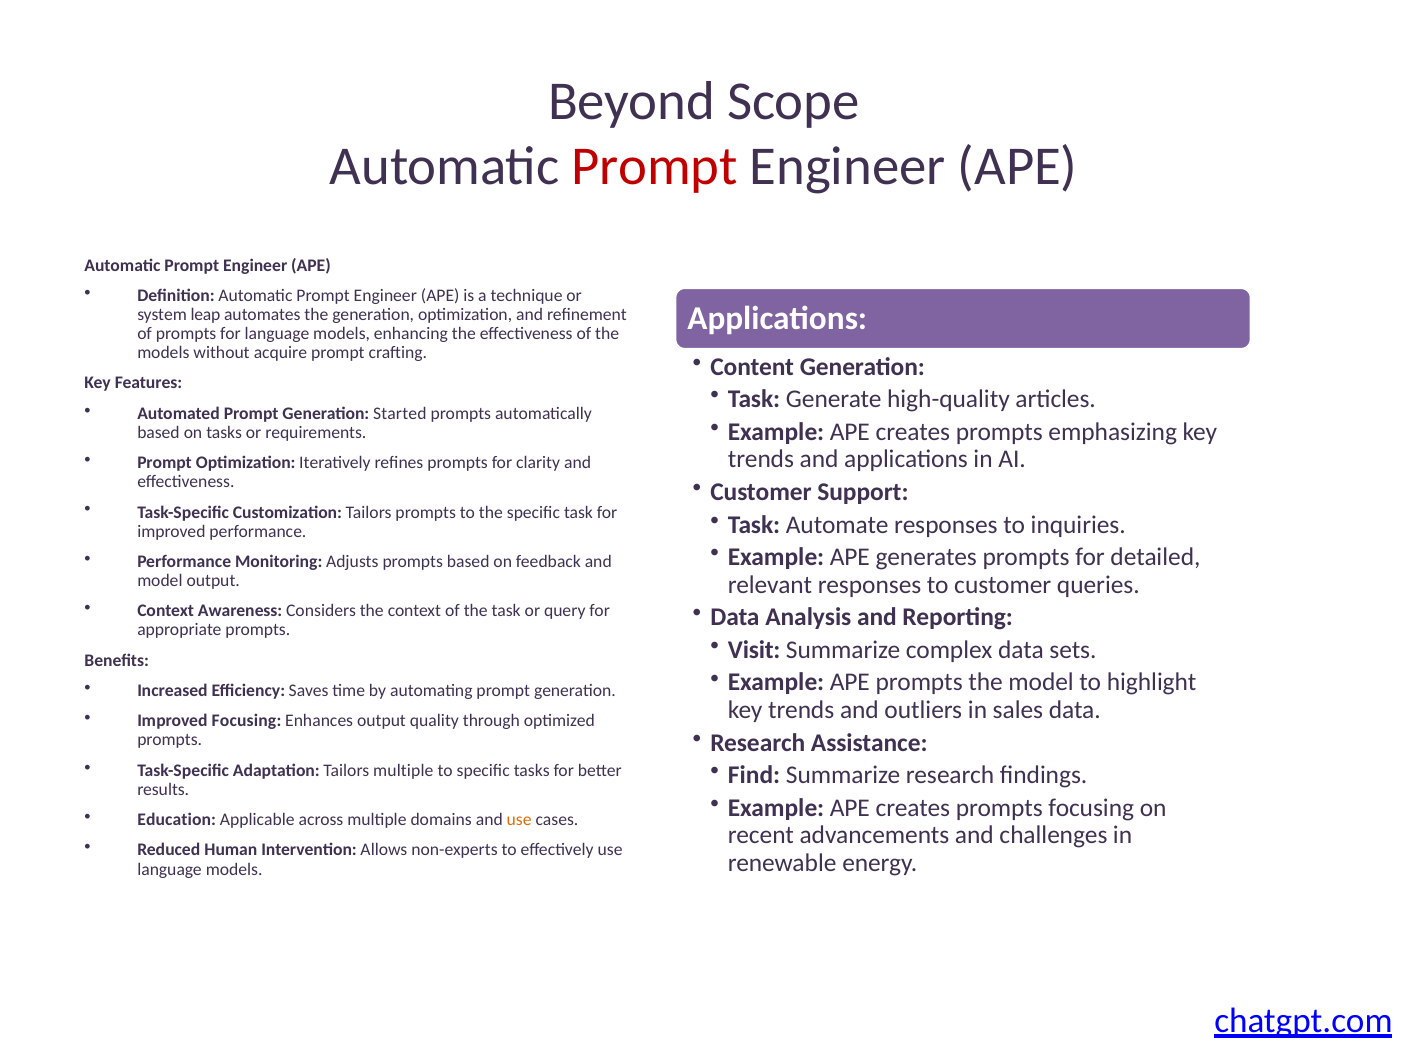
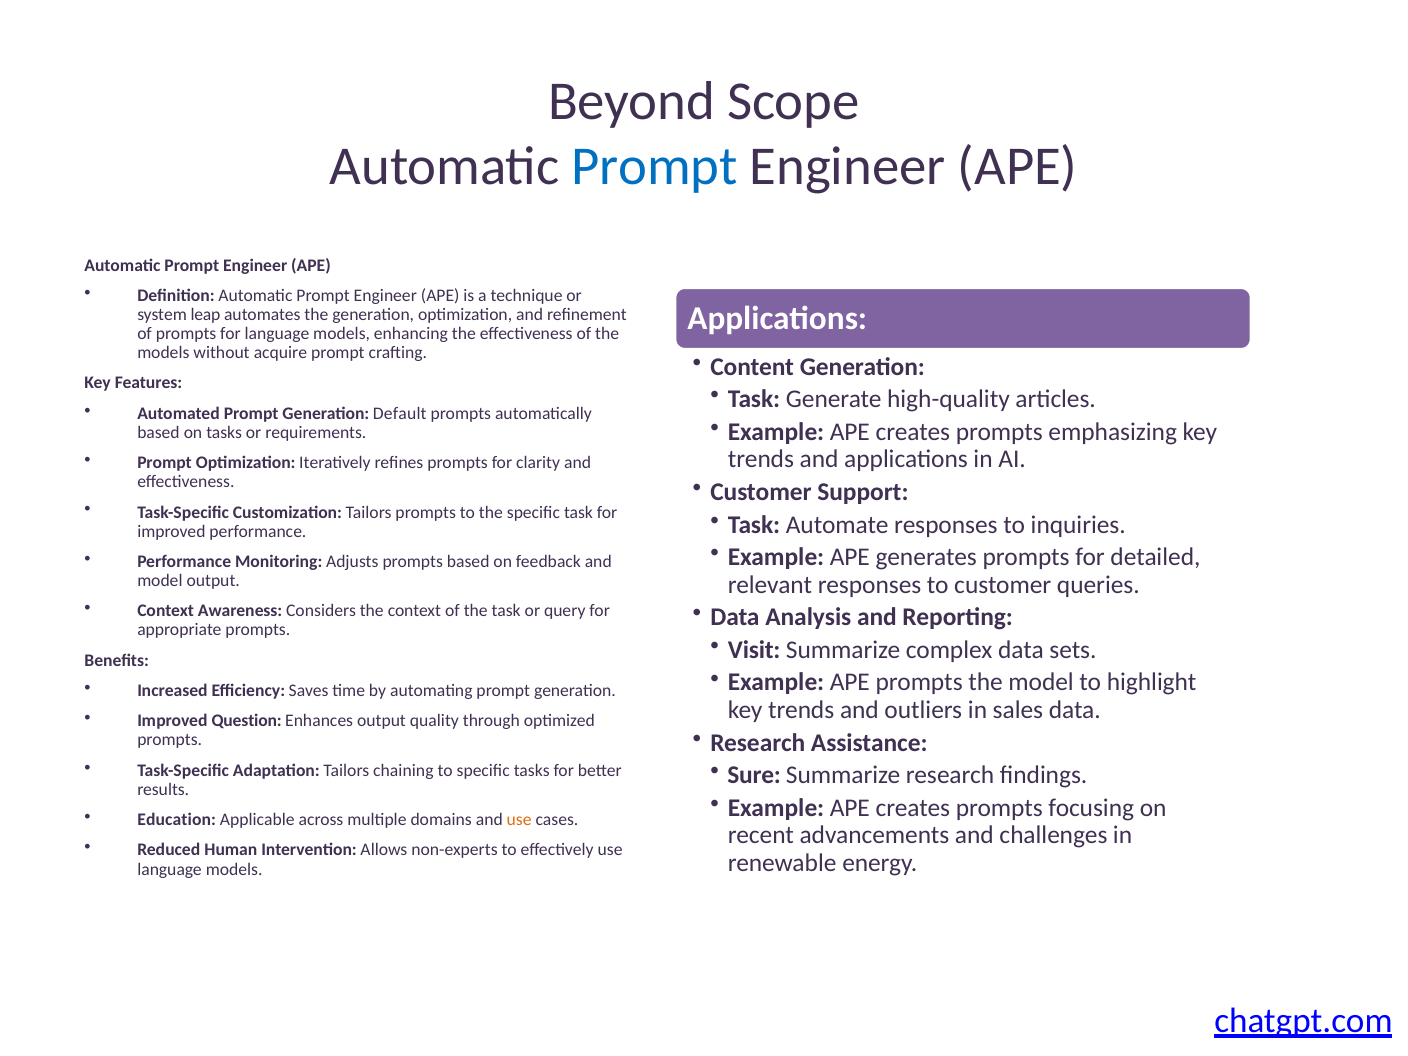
Prompt at (655, 167) colour: red -> blue
Started: Started -> Default
Improved Focusing: Focusing -> Question
Tailors multiple: multiple -> chaining
Find: Find -> Sure
